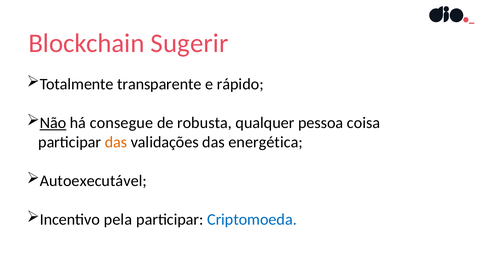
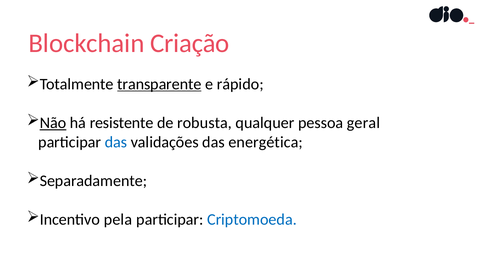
Sugerir: Sugerir -> Criação
transparente underline: none -> present
consegue: consegue -> resistente
coisa: coisa -> geral
das at (116, 142) colour: orange -> blue
Autoexecutável: Autoexecutável -> Separadamente
